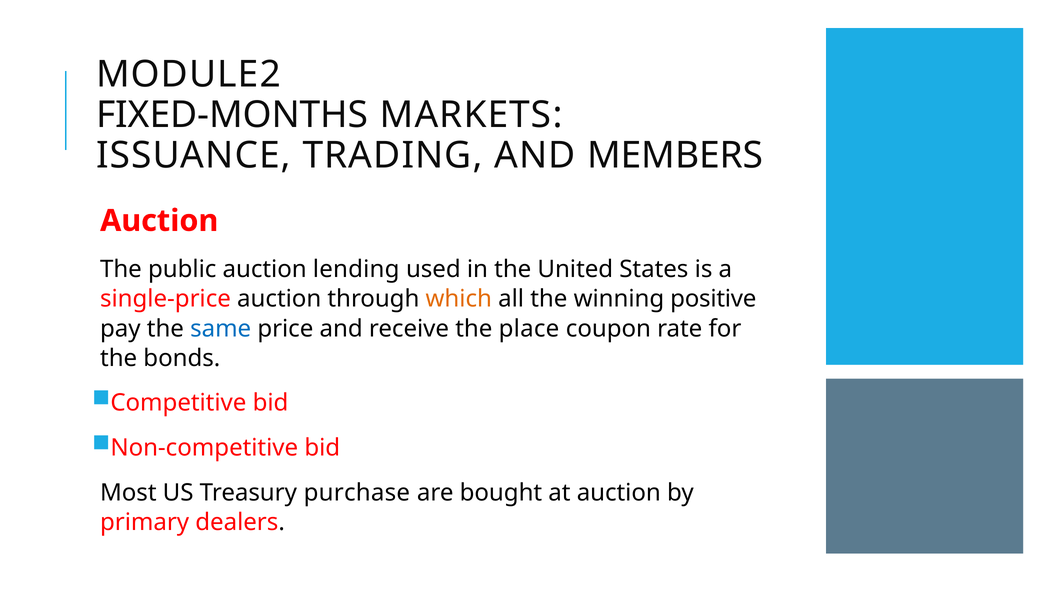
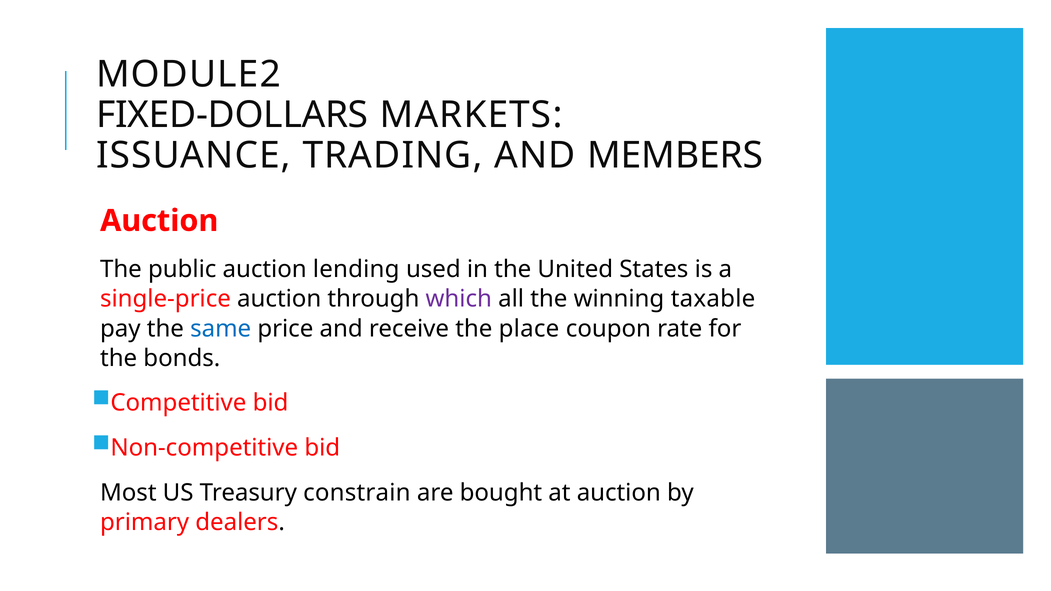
FIXED-MONTHS: FIXED-MONTHS -> FIXED-DOLLARS
which colour: orange -> purple
positive: positive -> taxable
purchase: purchase -> constrain
